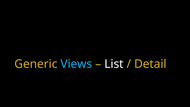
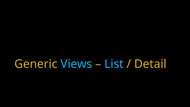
List colour: white -> light blue
